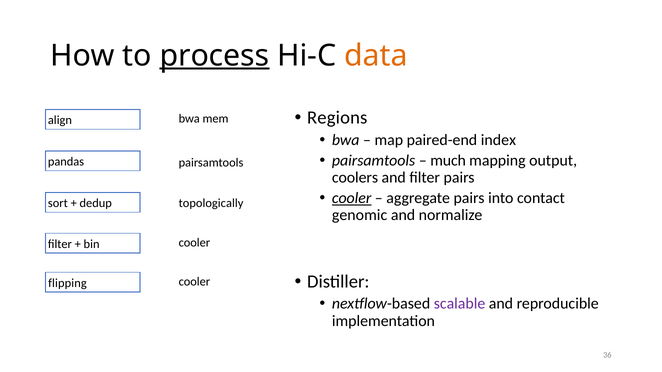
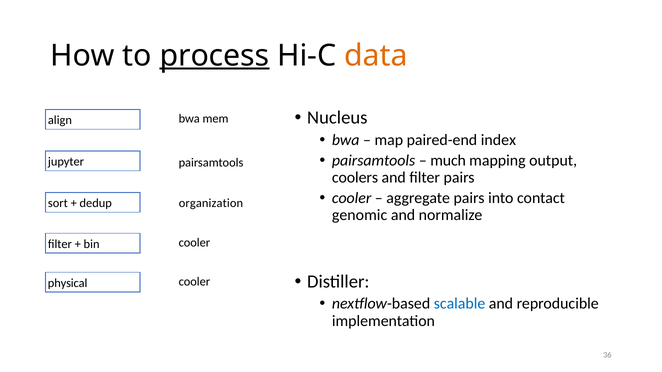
Regions: Regions -> Nucleus
pandas: pandas -> jupyter
cooler at (352, 198) underline: present -> none
topologically: topologically -> organization
flipping: flipping -> physical
scalable colour: purple -> blue
